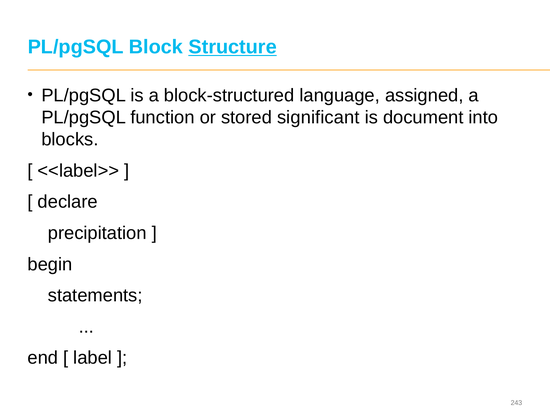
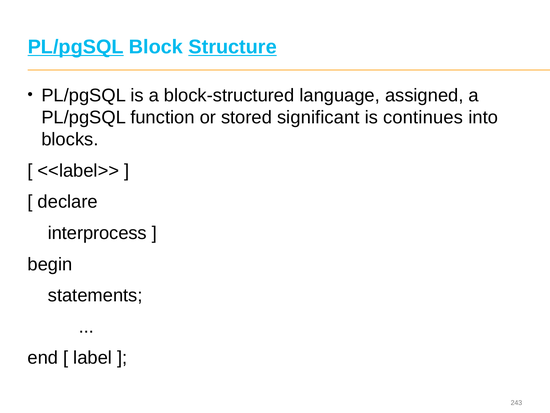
PL/pgSQL at (76, 47) underline: none -> present
document: document -> continues
precipitation: precipitation -> interprocess
